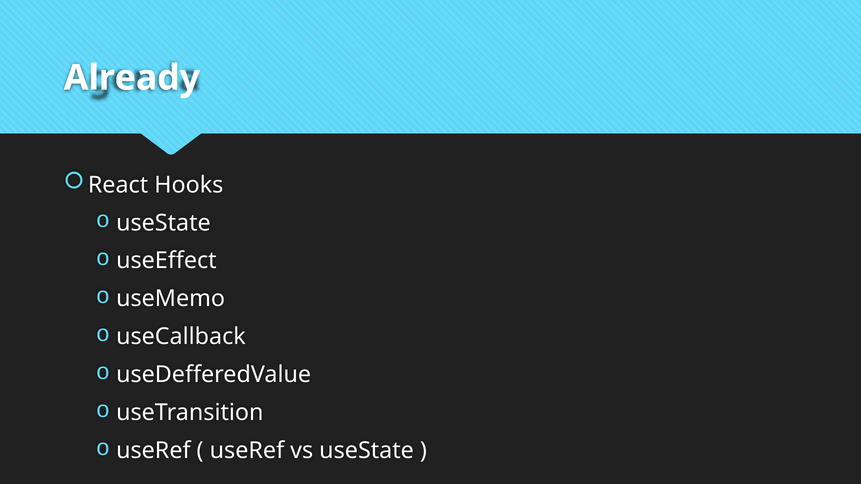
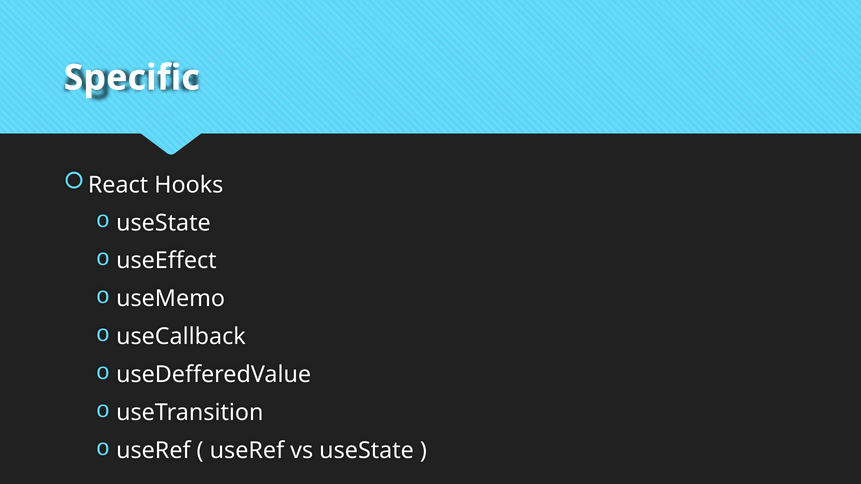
Already: Already -> Specific
